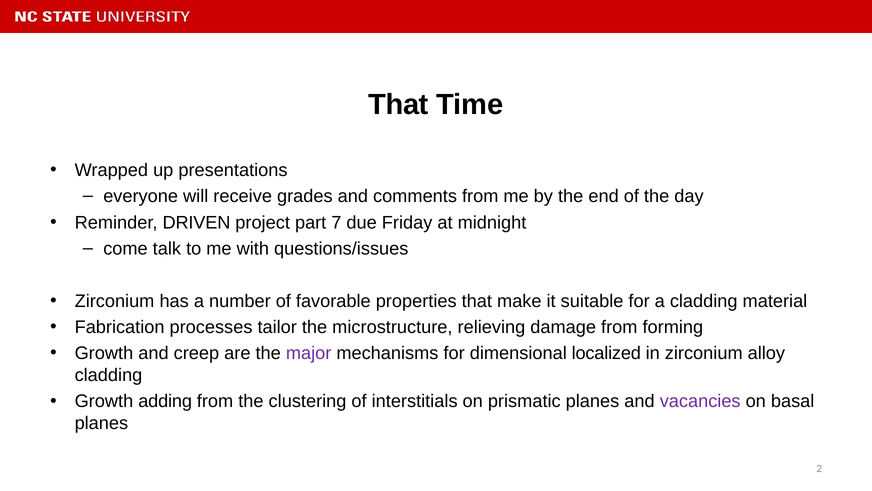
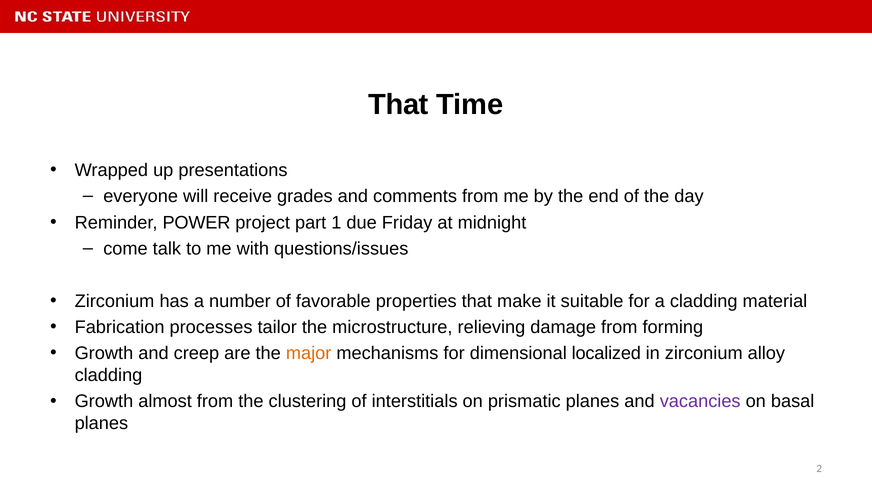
DRIVEN: DRIVEN -> POWER
7: 7 -> 1
major colour: purple -> orange
adding: adding -> almost
